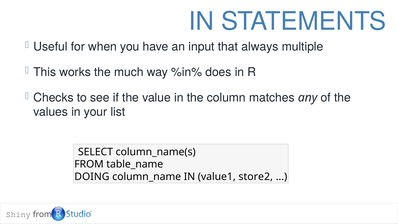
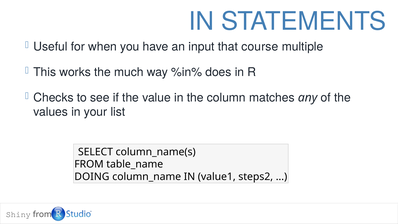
always: always -> course
store2: store2 -> steps2
